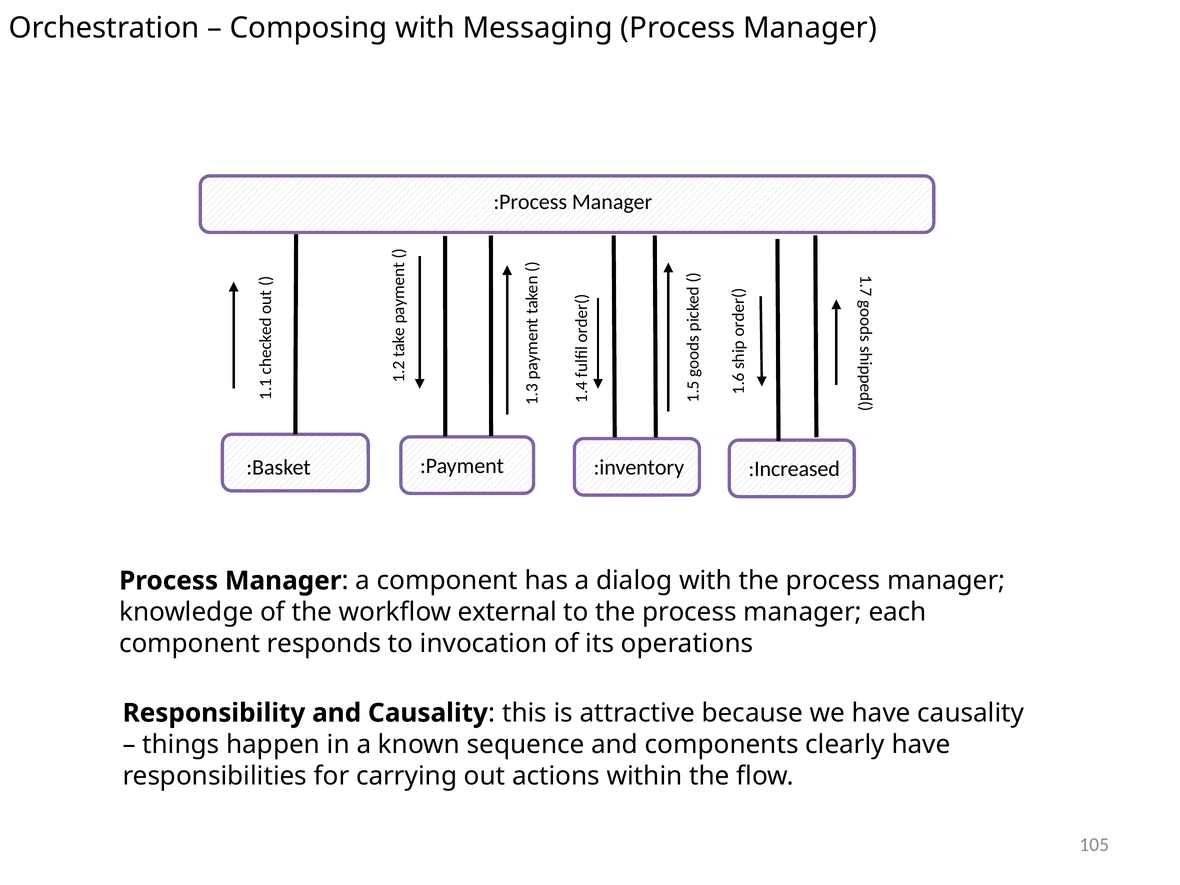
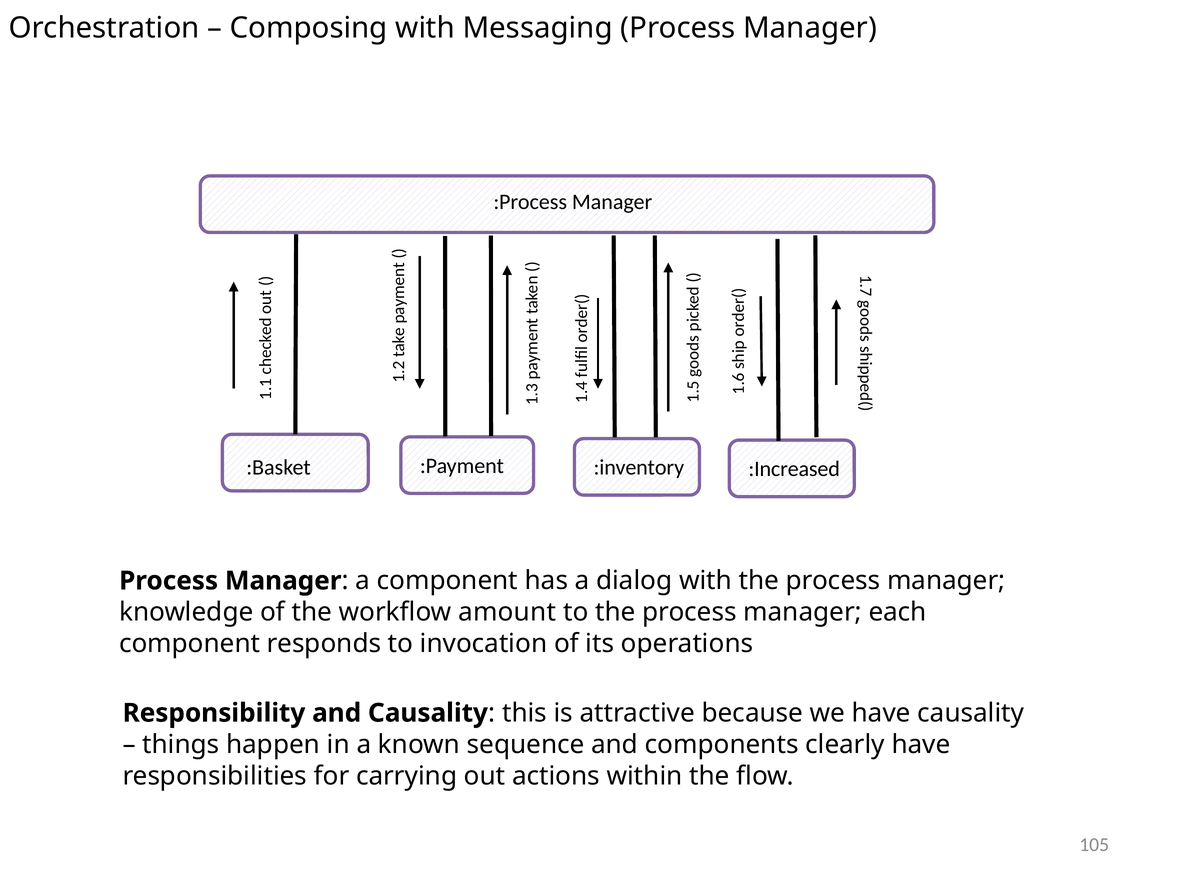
external: external -> amount
